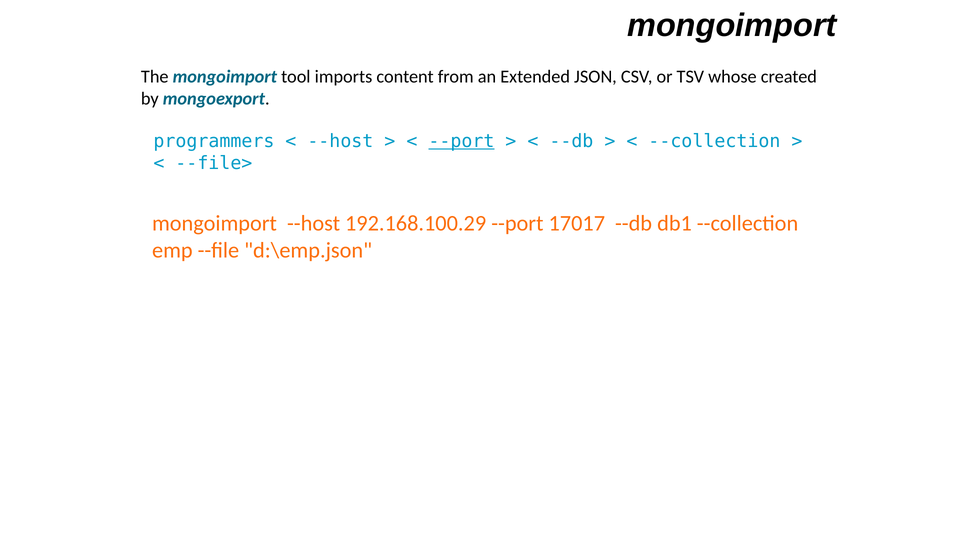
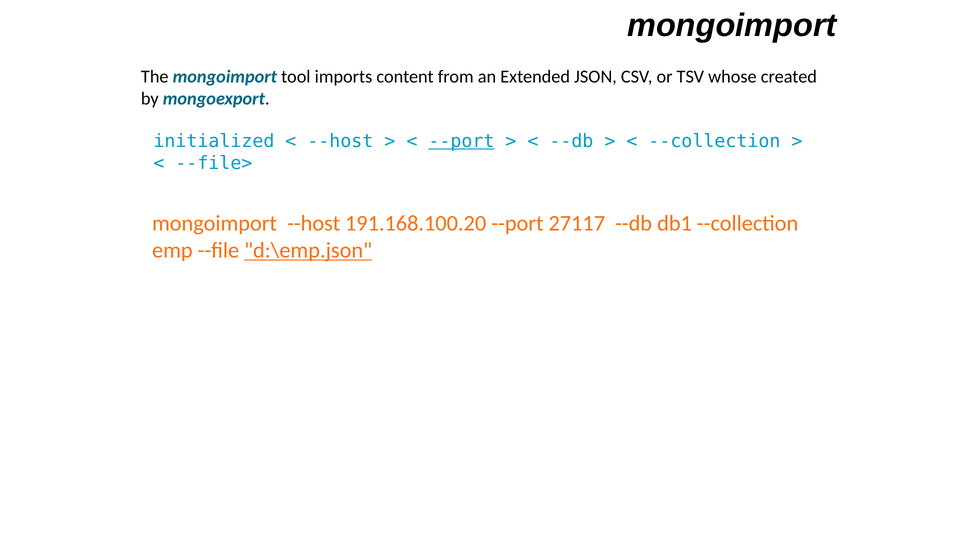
programmers: programmers -> initialized
192.168.100.29: 192.168.100.29 -> 191.168.100.20
17017: 17017 -> 27117
d:\emp.json underline: none -> present
